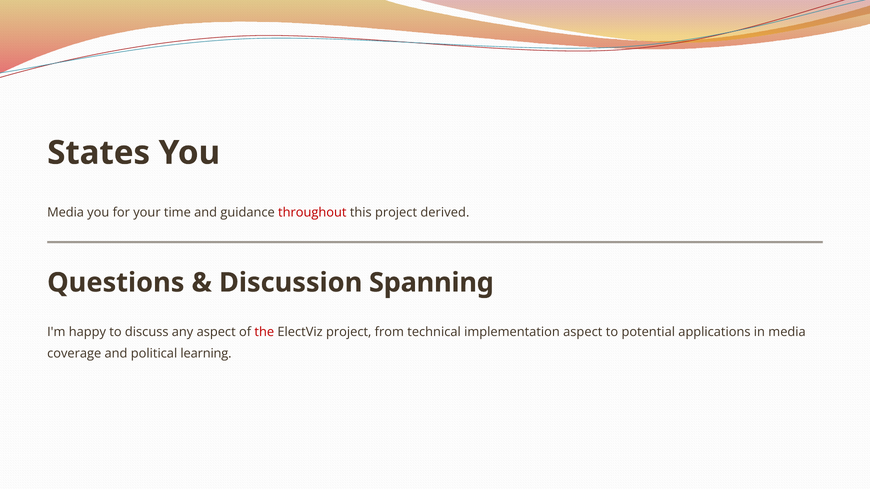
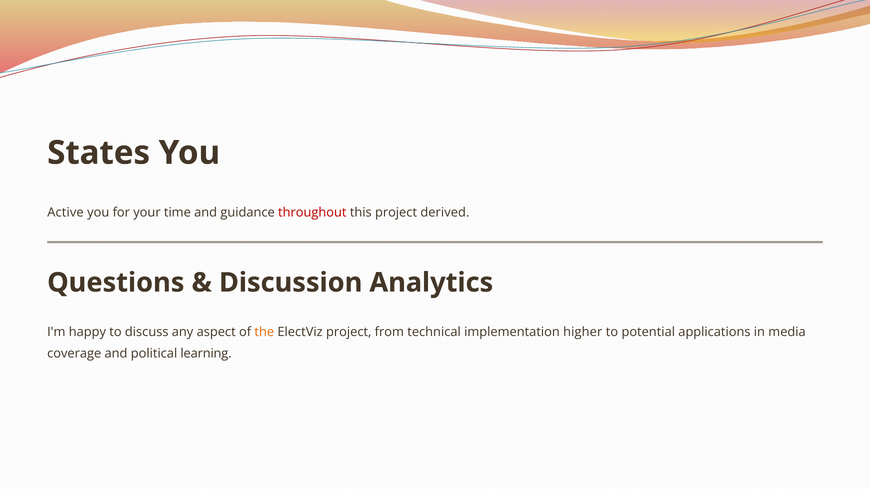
Media at (66, 212): Media -> Active
Spanning: Spanning -> Analytics
the colour: red -> orange
implementation aspect: aspect -> higher
